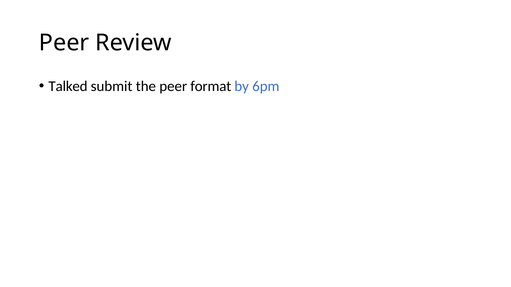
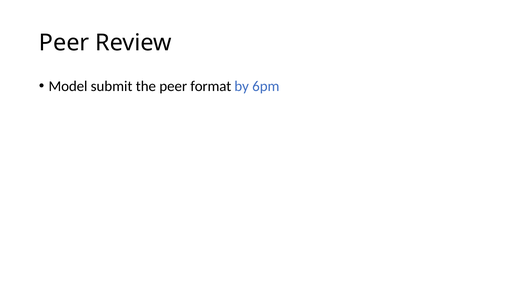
Talked: Talked -> Model
